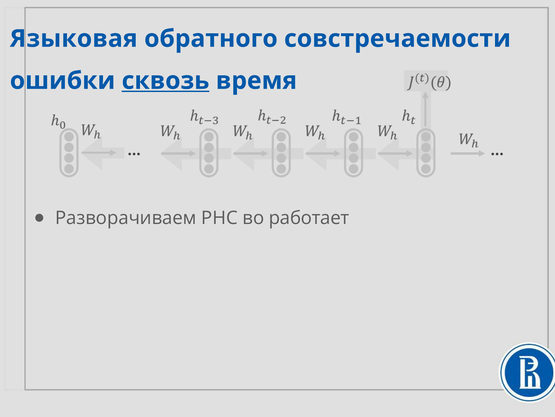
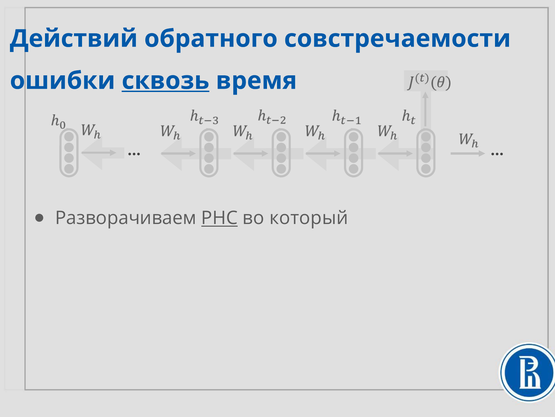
Языковая: Языковая -> Действий
РНС underline: none -> present
работает: работает -> который
